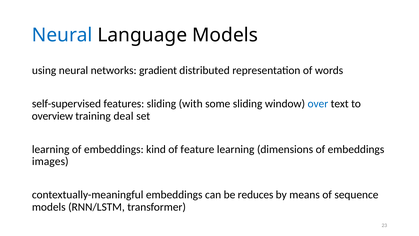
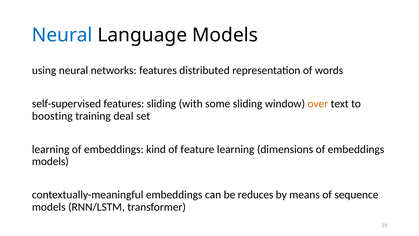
networks gradient: gradient -> features
over colour: blue -> orange
overview: overview -> boosting
images at (50, 161): images -> models
